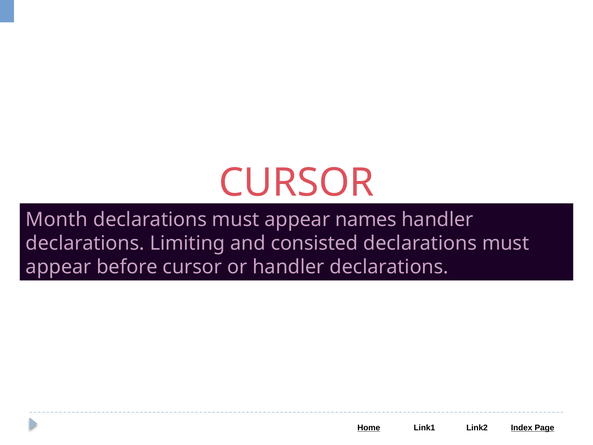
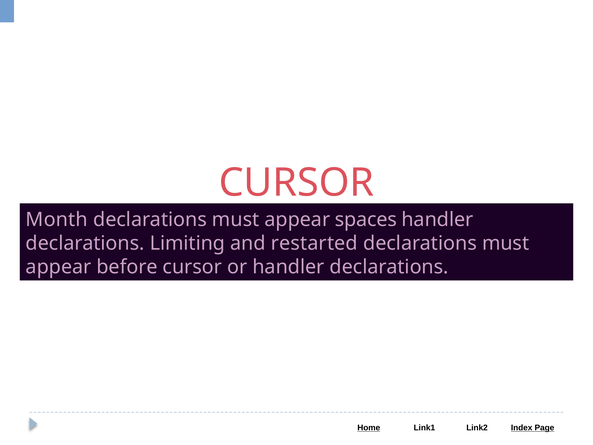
names: names -> spaces
consisted: consisted -> restarted
